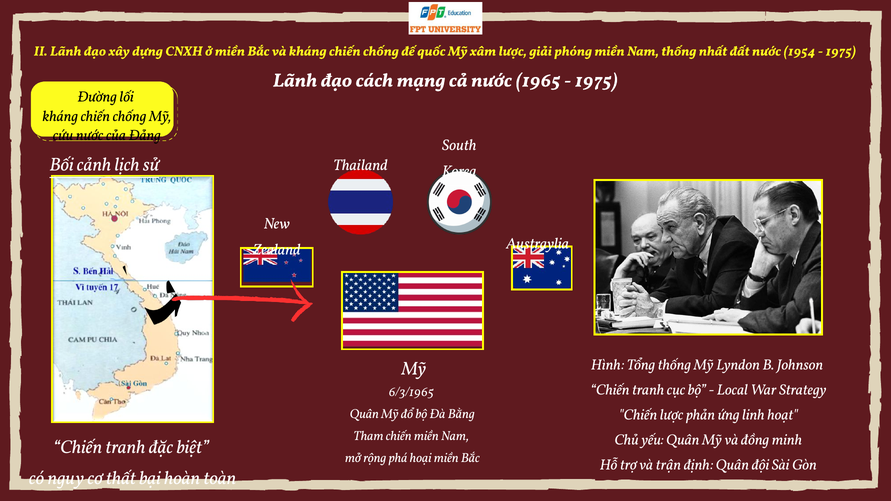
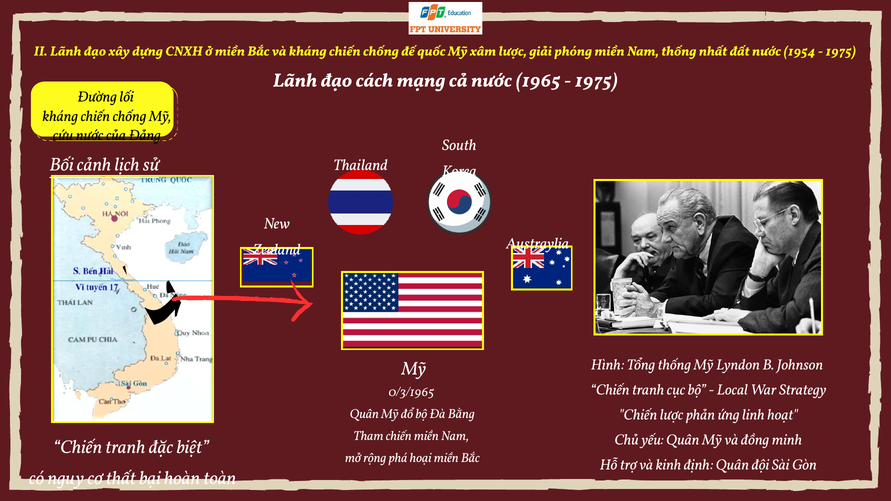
6/3/1965: 6/3/1965 -> 0/3/1965
trận: trận -> kinh
